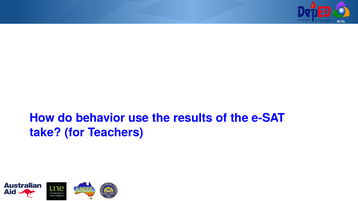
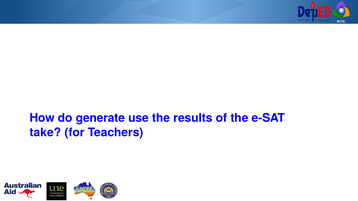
behavior: behavior -> generate
